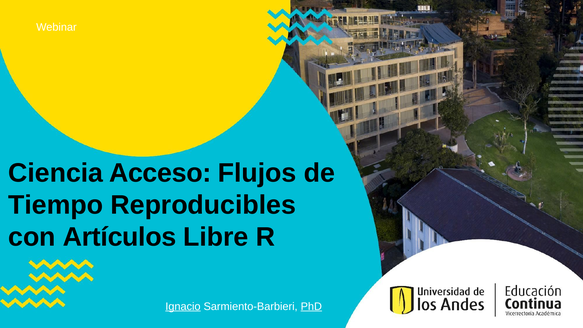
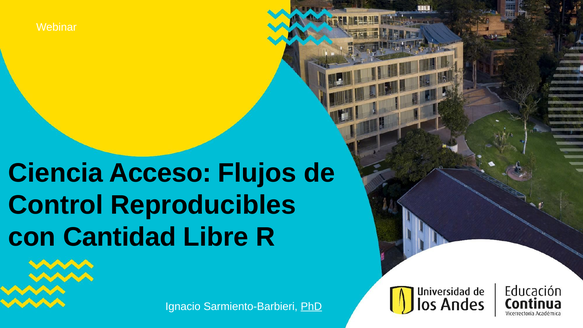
Tiempo: Tiempo -> Control
Artículos: Artículos -> Cantidad
Ignacio underline: present -> none
